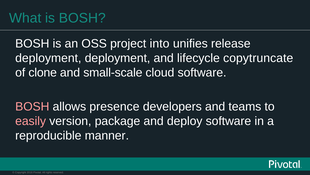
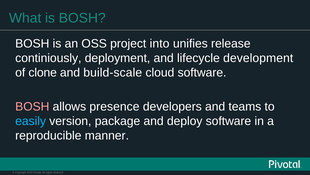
deployment at (48, 58): deployment -> continiously
copytruncate: copytruncate -> development
small-scale: small-scale -> build-scale
easily colour: pink -> light blue
